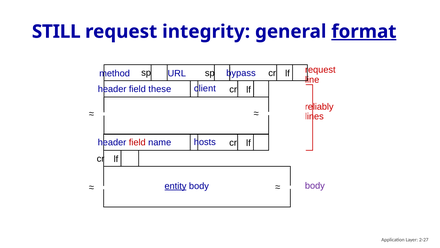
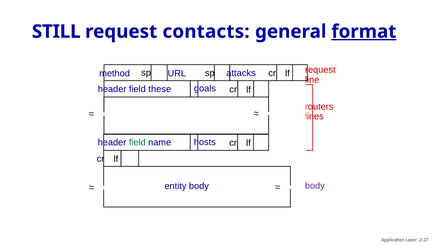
integrity: integrity -> contacts
bypass: bypass -> attacks
client: client -> goals
reliably: reliably -> routers
field at (137, 142) colour: red -> green
entity underline: present -> none
